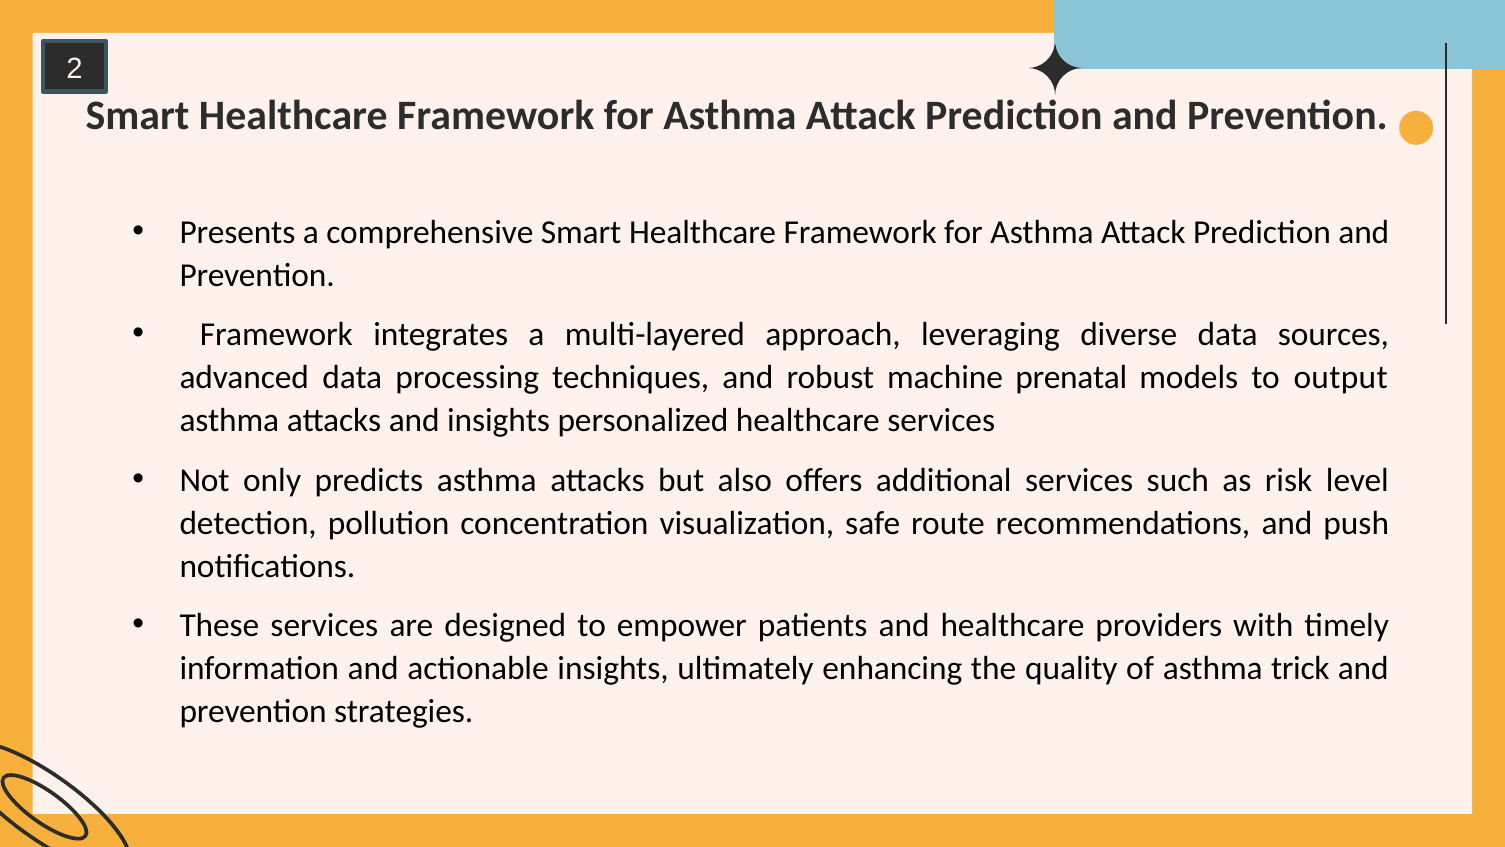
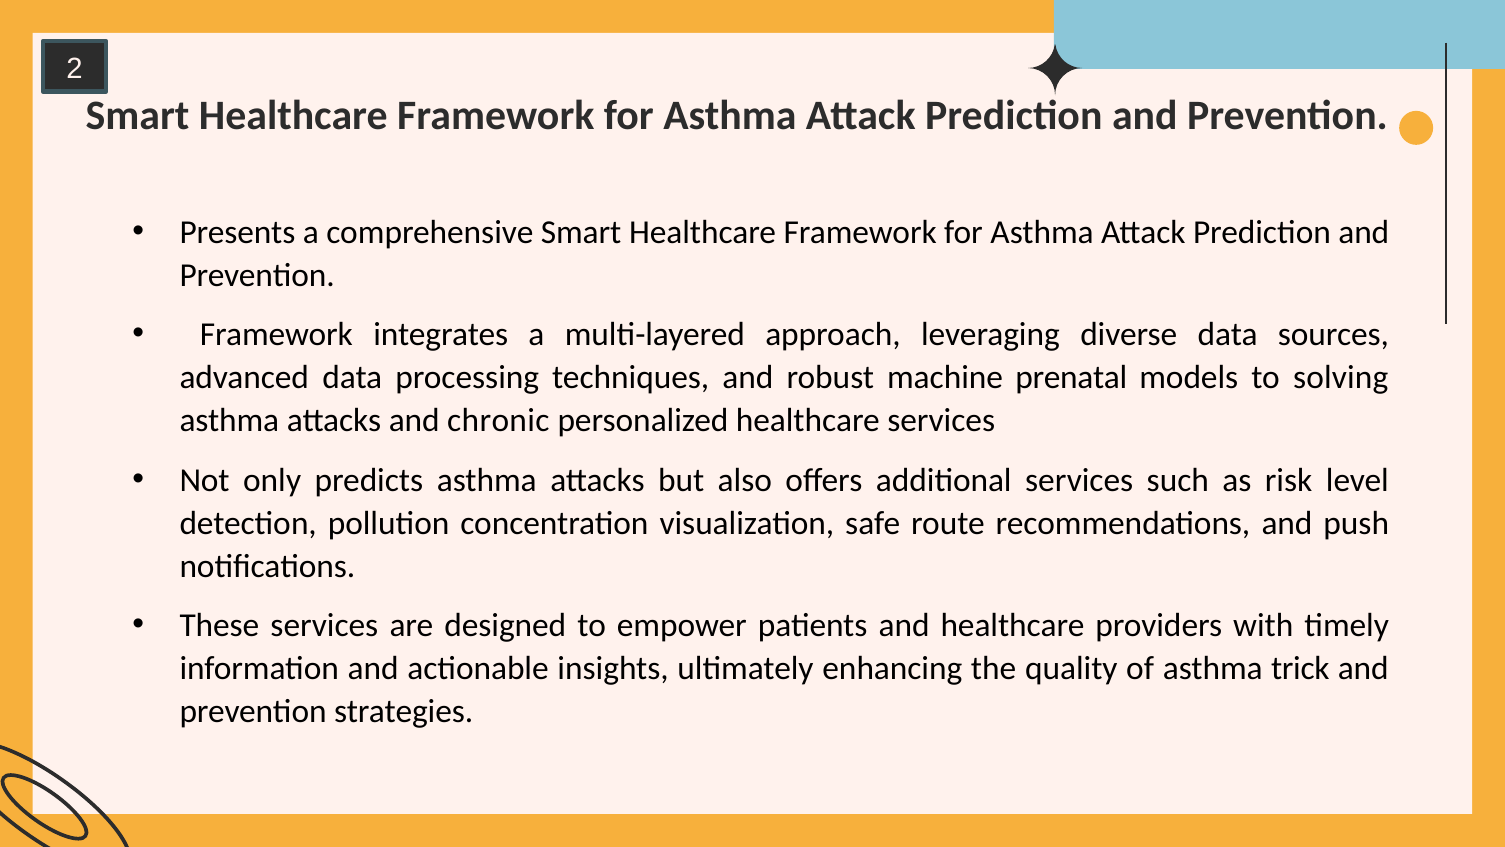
output: output -> solving
and insights: insights -> chronic
